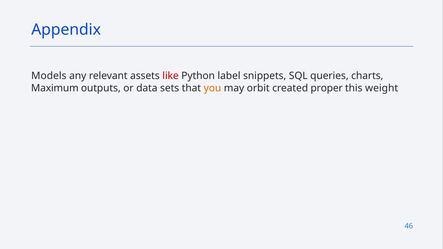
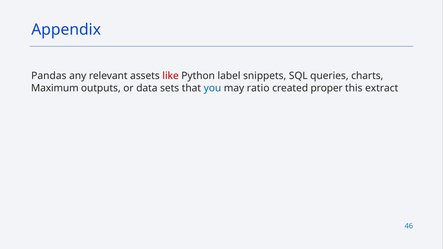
Models: Models -> Pandas
you colour: orange -> blue
orbit: orbit -> ratio
weight: weight -> extract
